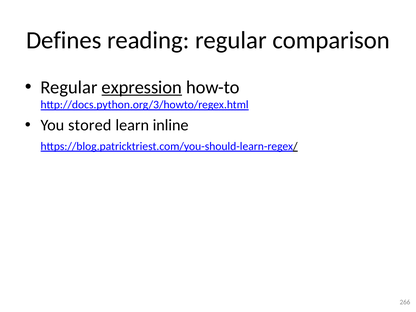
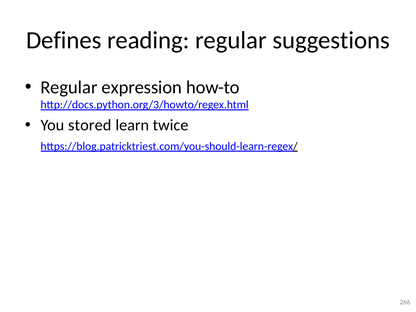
comparison: comparison -> suggestions
expression underline: present -> none
inline: inline -> twice
